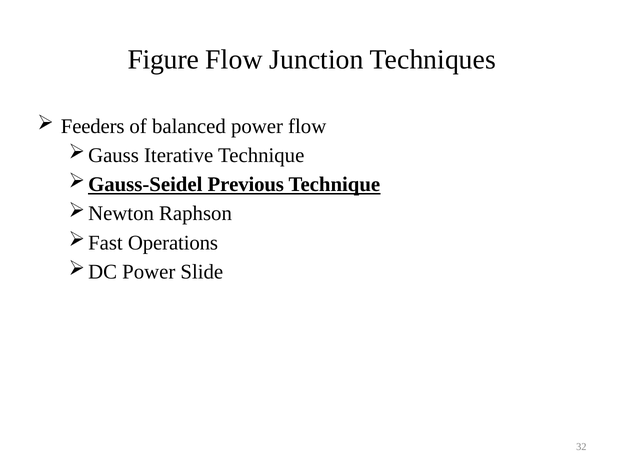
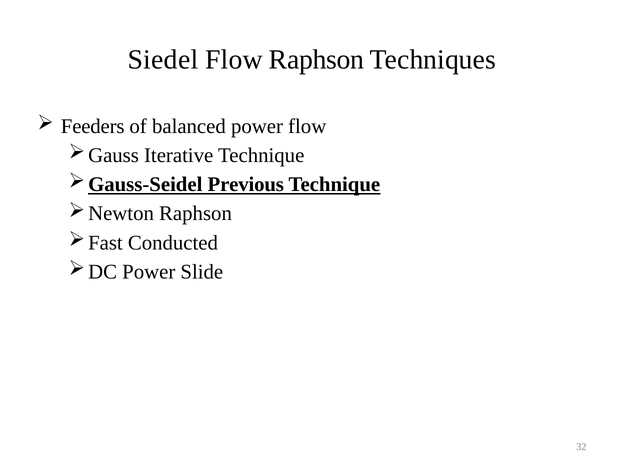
Figure: Figure -> Siedel
Flow Junction: Junction -> Raphson
Operations: Operations -> Conducted
